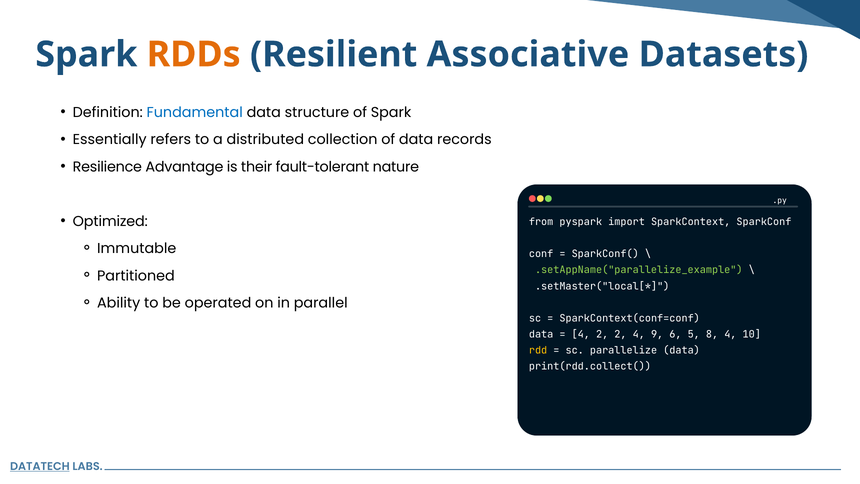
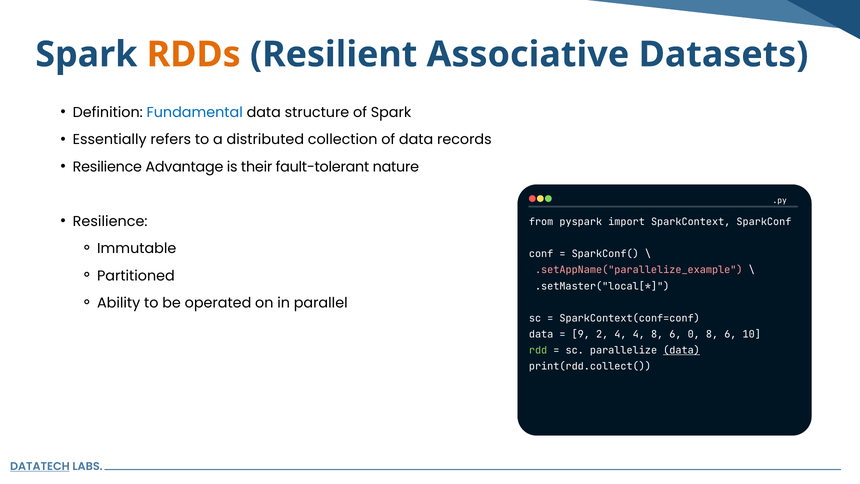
Optimized at (110, 221): Optimized -> Resilience
.setAppName("parallelize_example colour: light green -> pink
4 at (581, 334): 4 -> 9
2 2: 2 -> 4
4 9: 9 -> 8
5: 5 -> 0
4 at (730, 334): 4 -> 6
rdd colour: yellow -> light green
data at (682, 350) underline: none -> present
